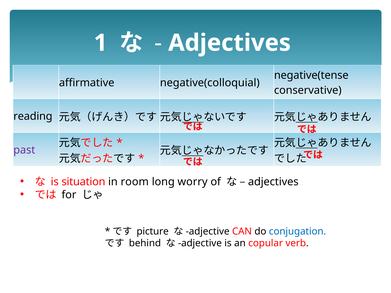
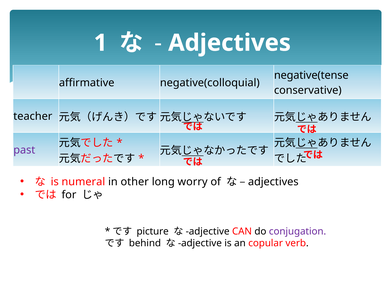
reading: reading -> teacher
situation: situation -> numeral
room: room -> other
conjugation colour: blue -> purple
